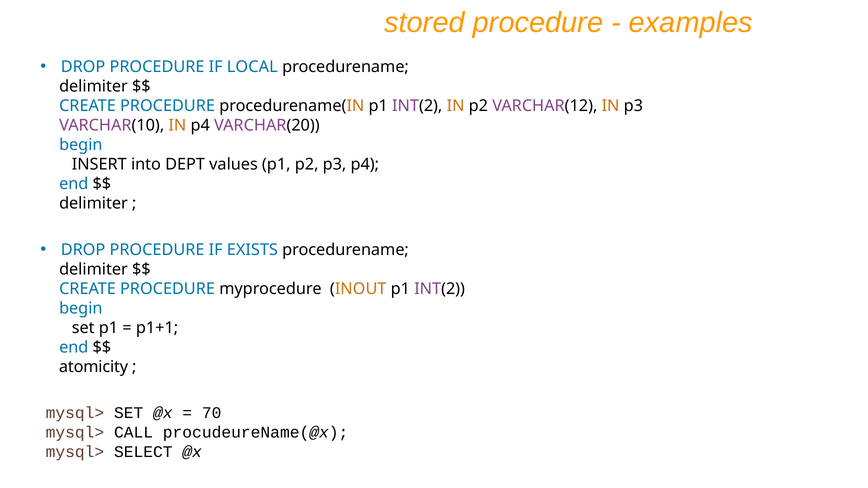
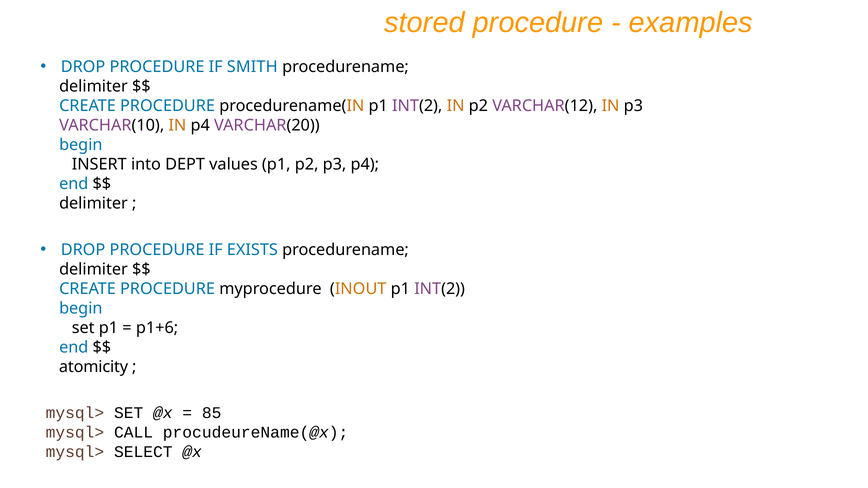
LOCAL: LOCAL -> SMITH
p1+1: p1+1 -> p1+6
70: 70 -> 85
